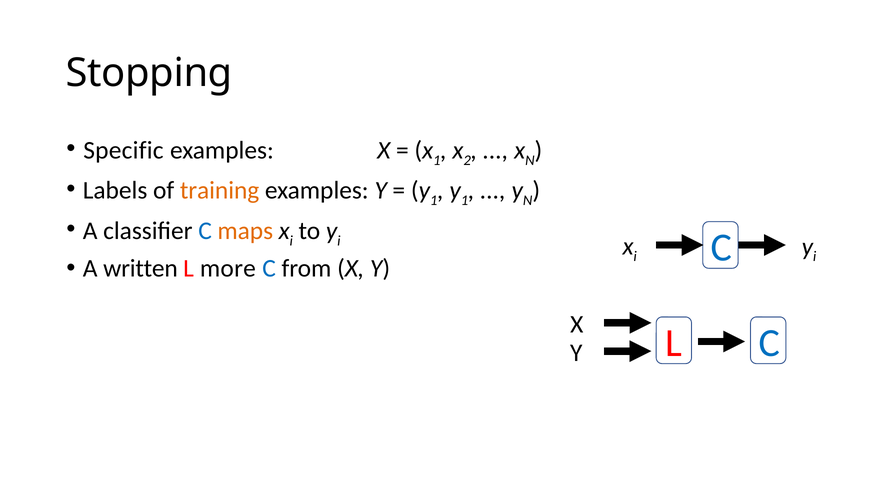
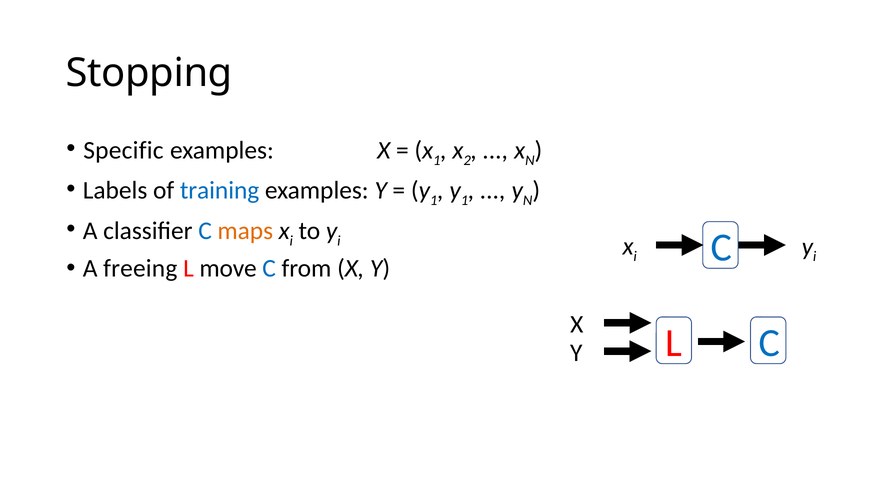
training colour: orange -> blue
written: written -> freeing
more: more -> move
